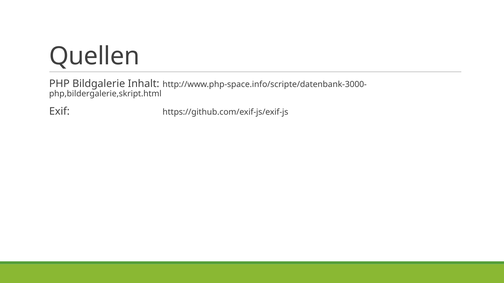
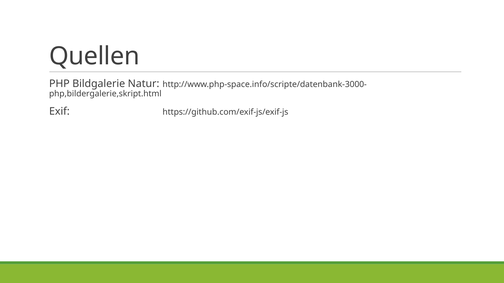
Inhalt: Inhalt -> Natur
